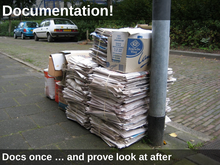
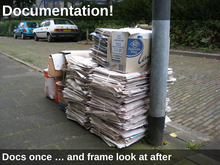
prove: prove -> frame
